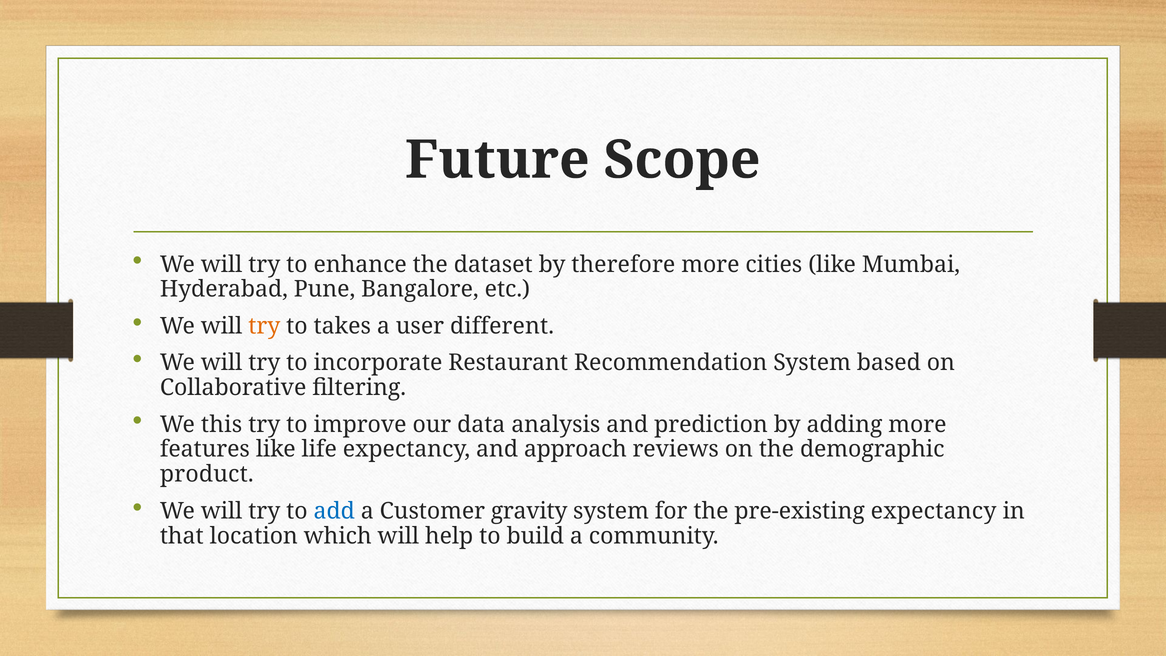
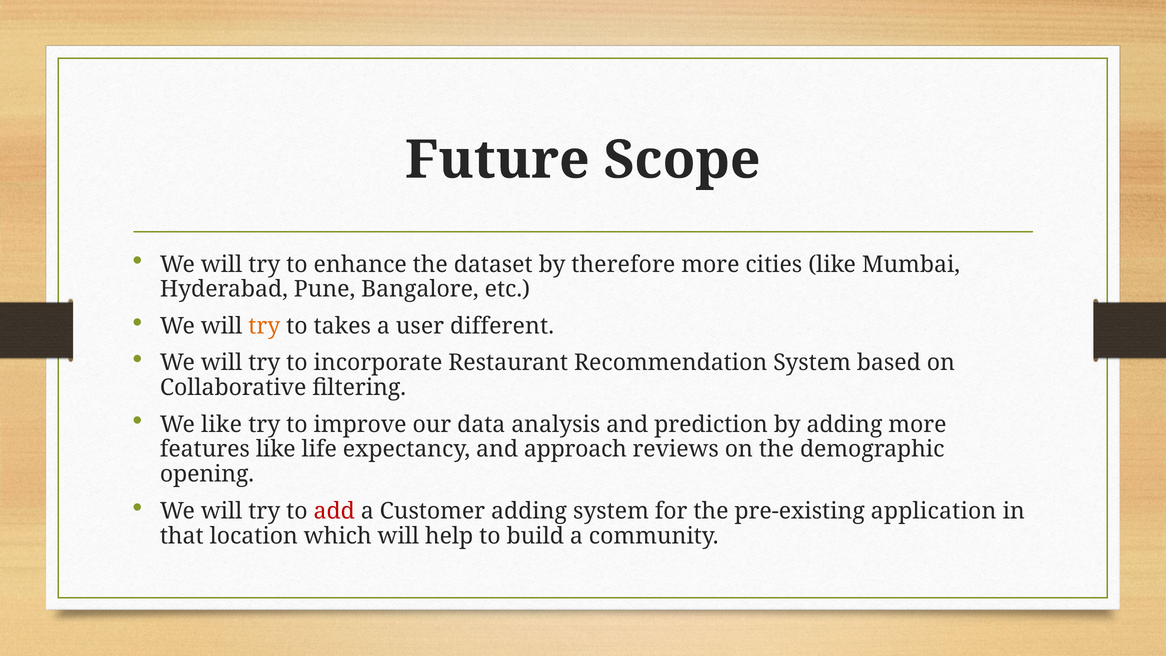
We this: this -> like
product: product -> opening
add colour: blue -> red
Customer gravity: gravity -> adding
pre-existing expectancy: expectancy -> application
